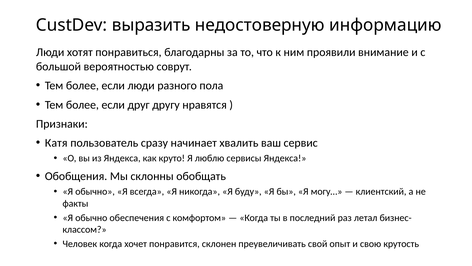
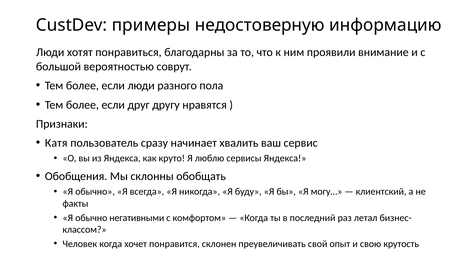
выразить: выразить -> примеры
обеспечения: обеспечения -> негативными
